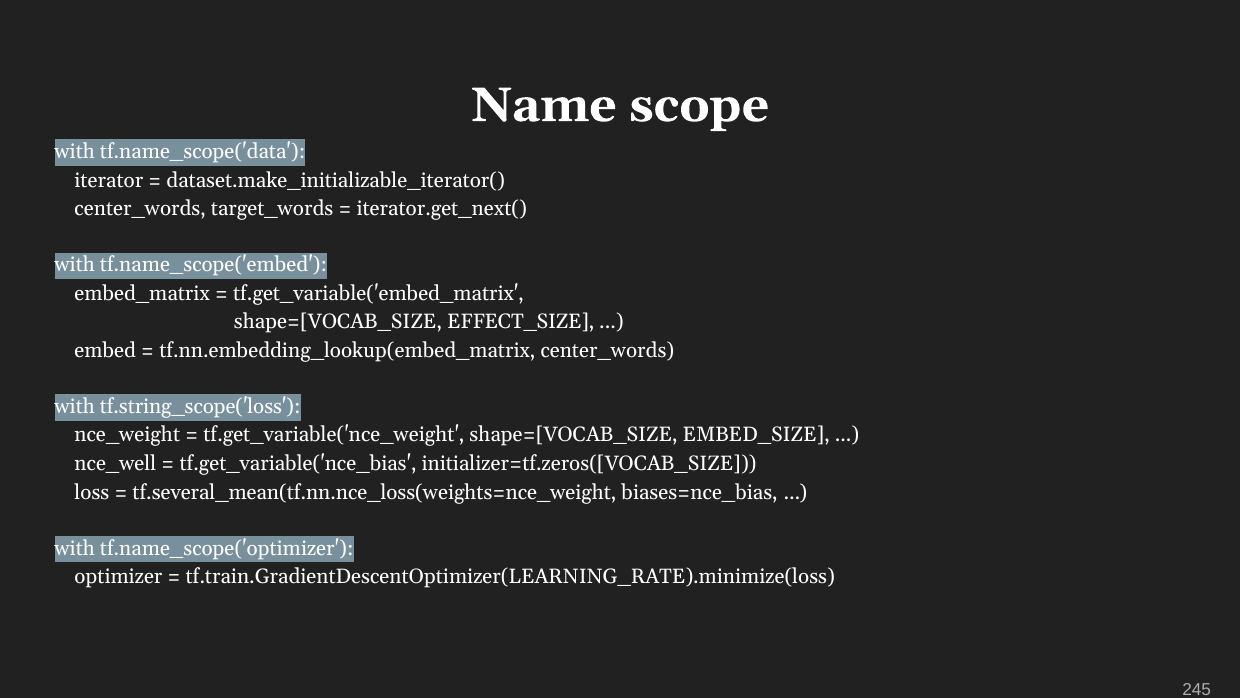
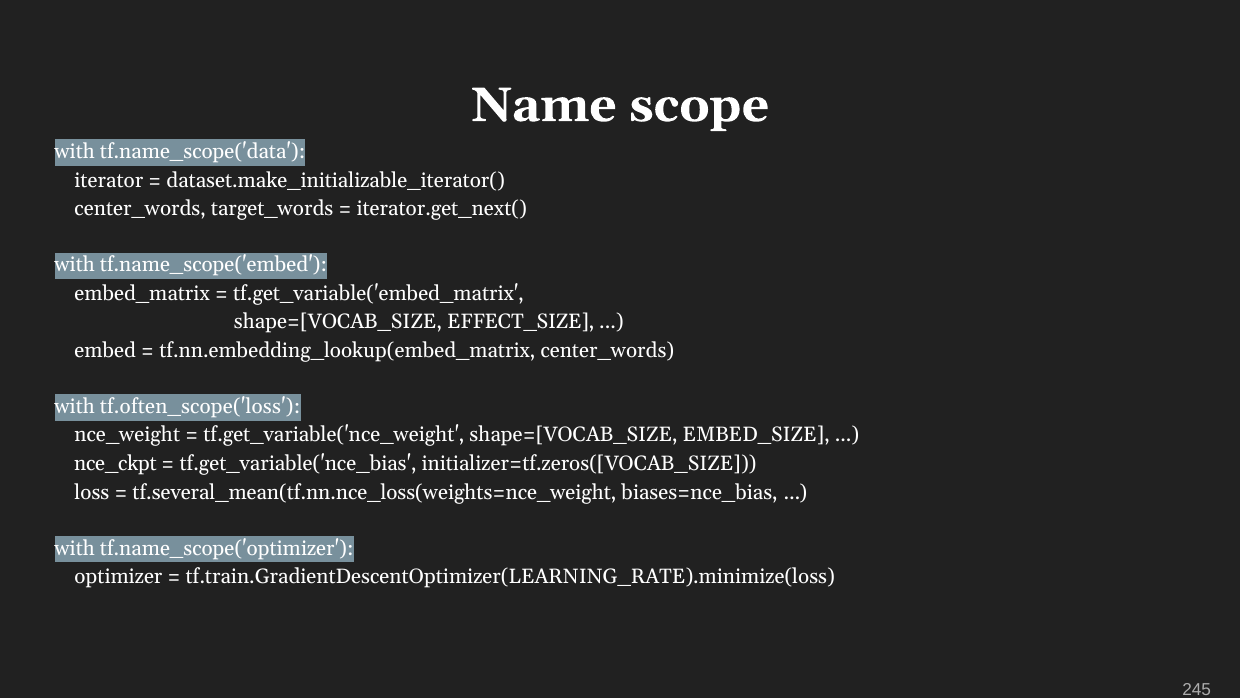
tf.string_scope('loss: tf.string_scope('loss -> tf.often_scope('loss
nce_well: nce_well -> nce_ckpt
